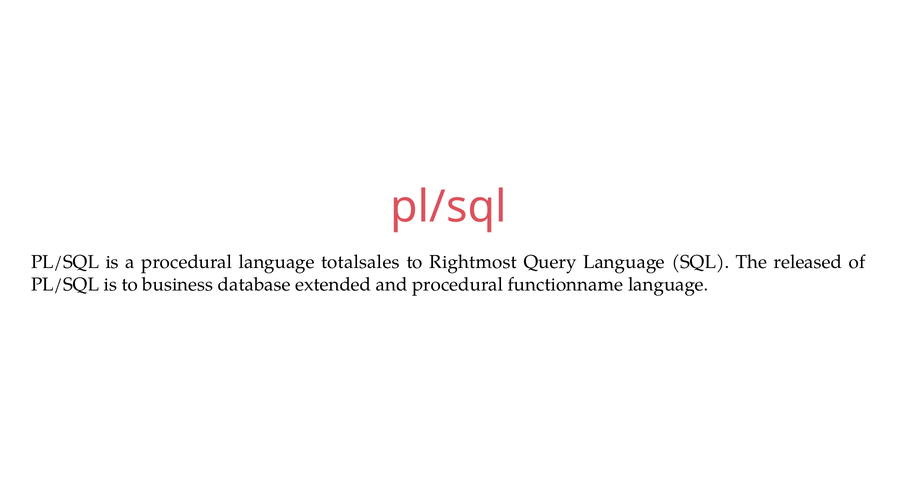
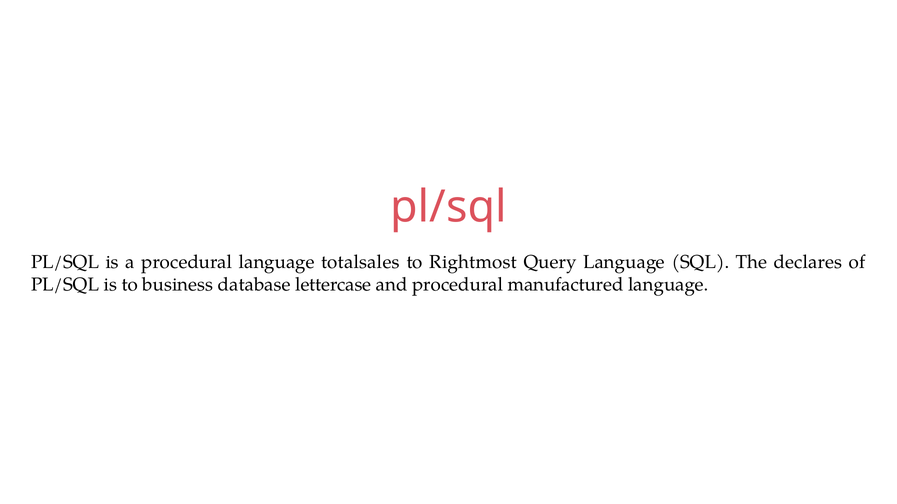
released: released -> declares
extended: extended -> lettercase
functionname: functionname -> manufactured
